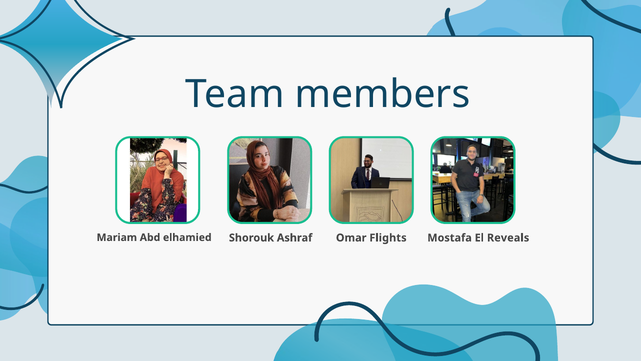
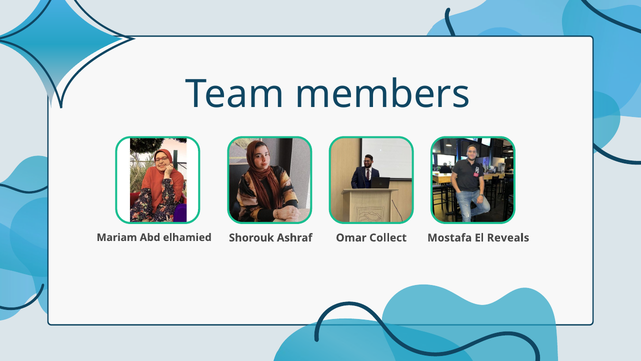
Flights: Flights -> Collect
